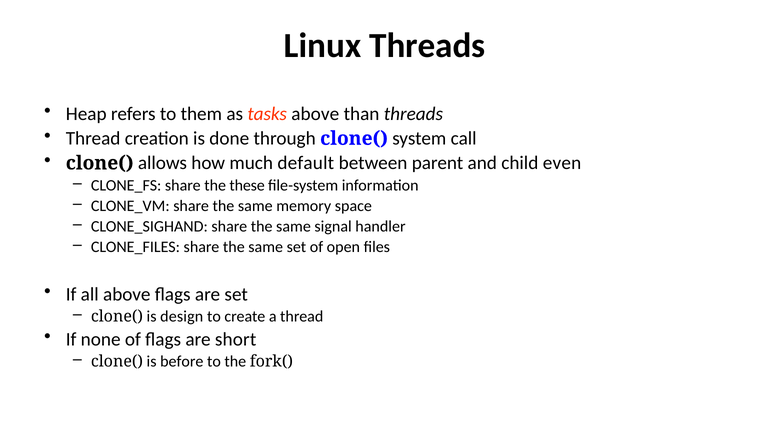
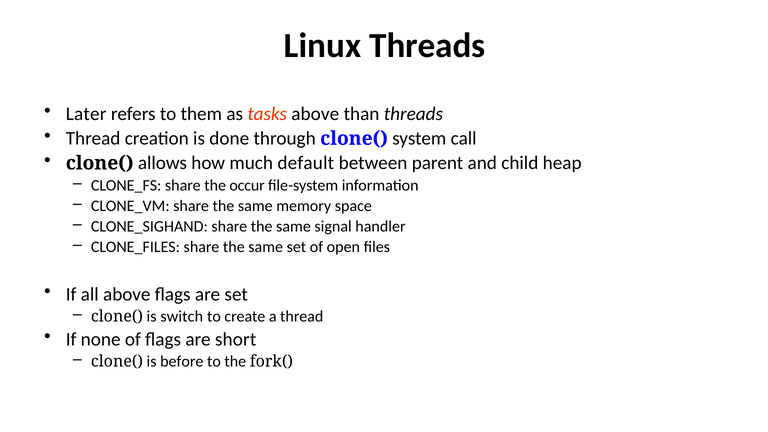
Heap: Heap -> Later
even: even -> heap
these: these -> occur
design: design -> switch
